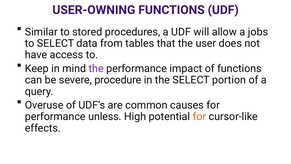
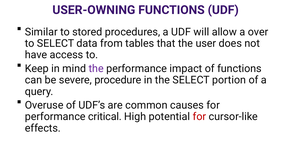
jobs: jobs -> over
unless: unless -> critical
for at (199, 116) colour: orange -> red
